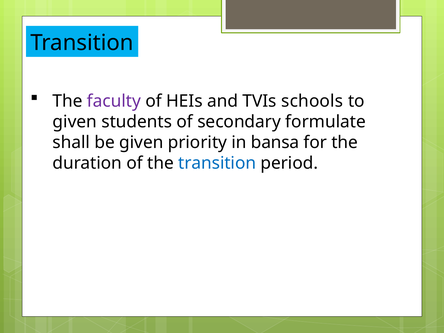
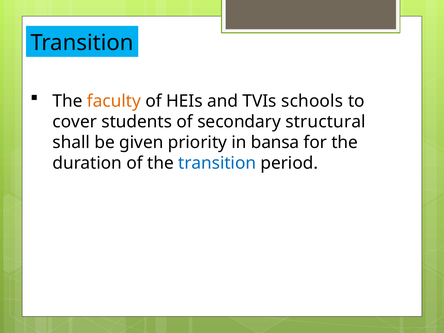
faculty colour: purple -> orange
given at (75, 122): given -> cover
formulate: formulate -> structural
